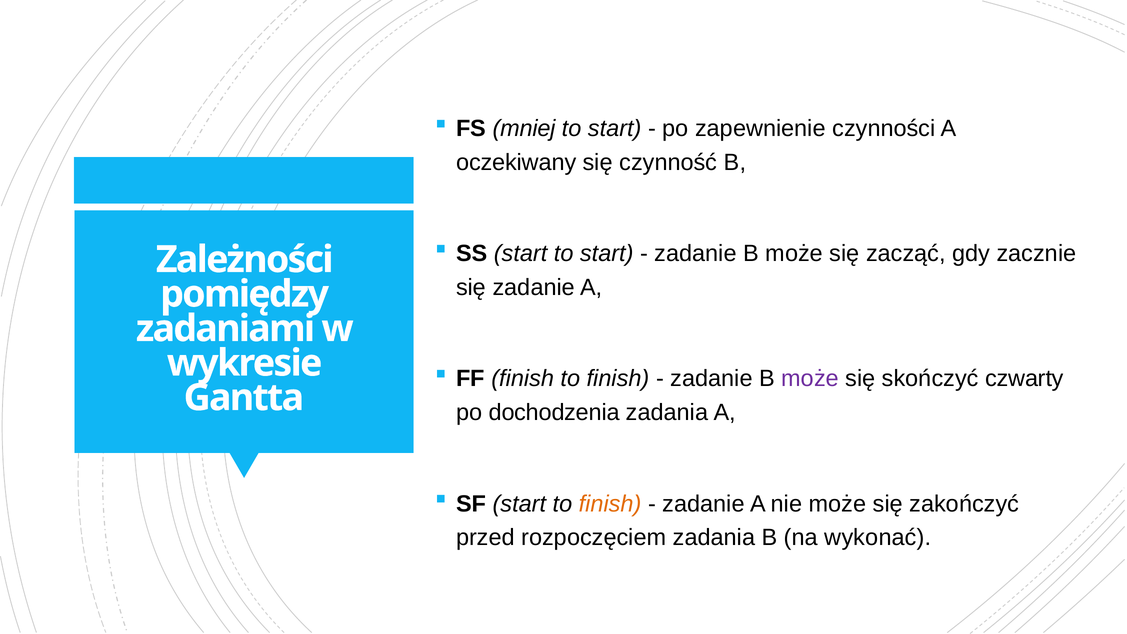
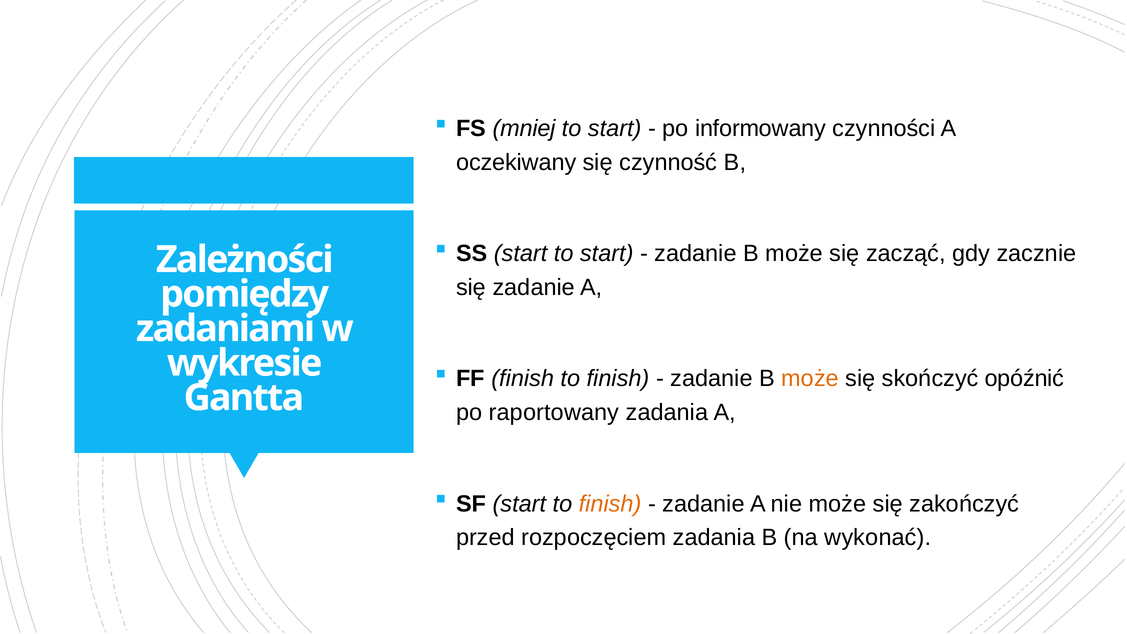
zapewnienie: zapewnienie -> informowany
może at (810, 379) colour: purple -> orange
czwarty: czwarty -> opóźnić
dochodzenia: dochodzenia -> raportowany
